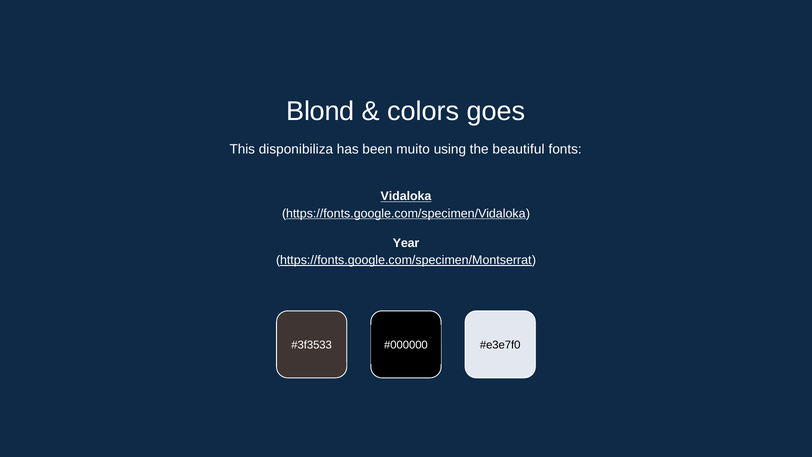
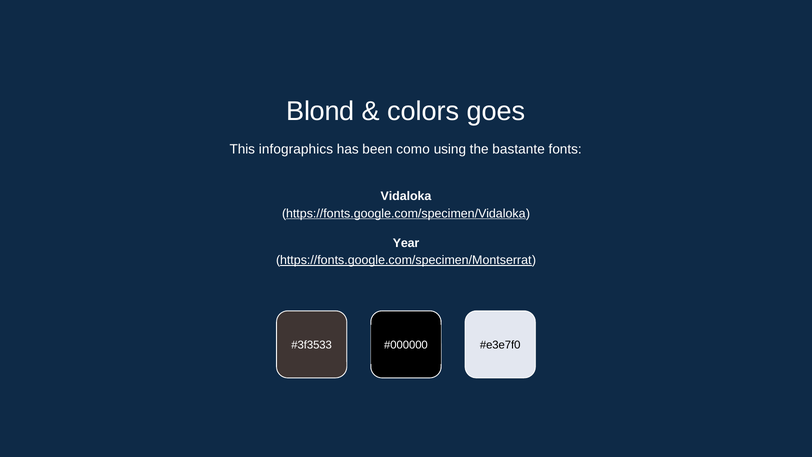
disponibiliza: disponibiliza -> infographics
muito: muito -> como
beautiful: beautiful -> bastante
Vidaloka underline: present -> none
